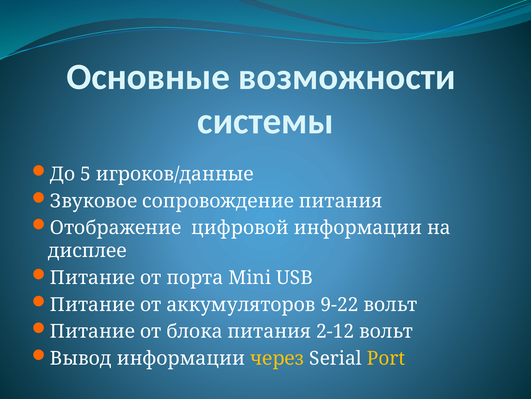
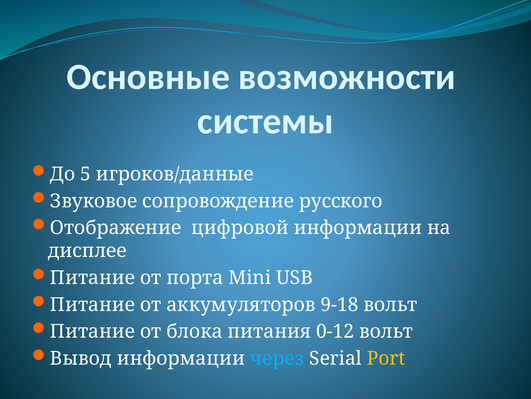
сопровождение питания: питания -> русского
9-22: 9-22 -> 9-18
2-12: 2-12 -> 0-12
через colour: yellow -> light blue
